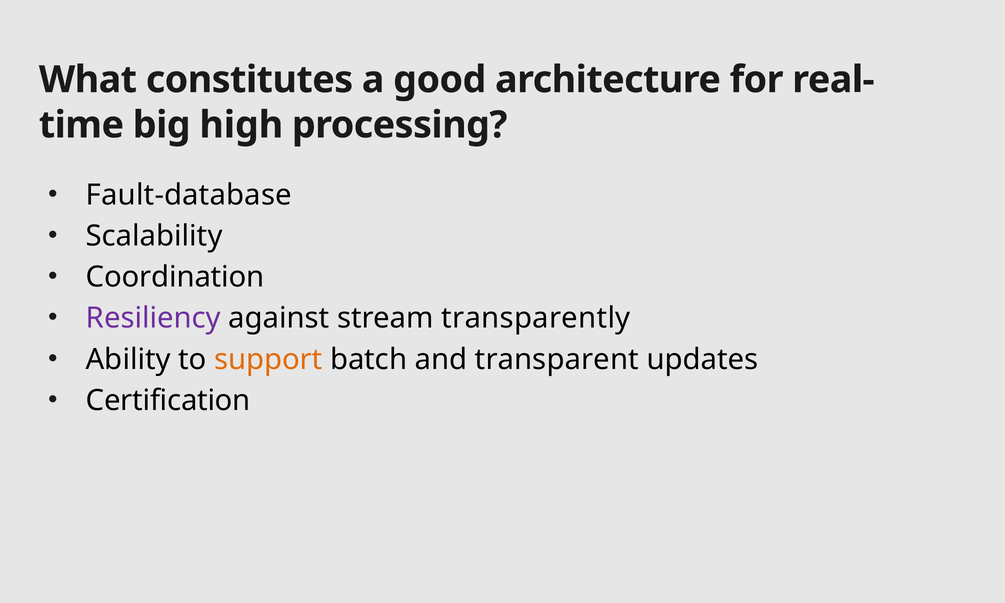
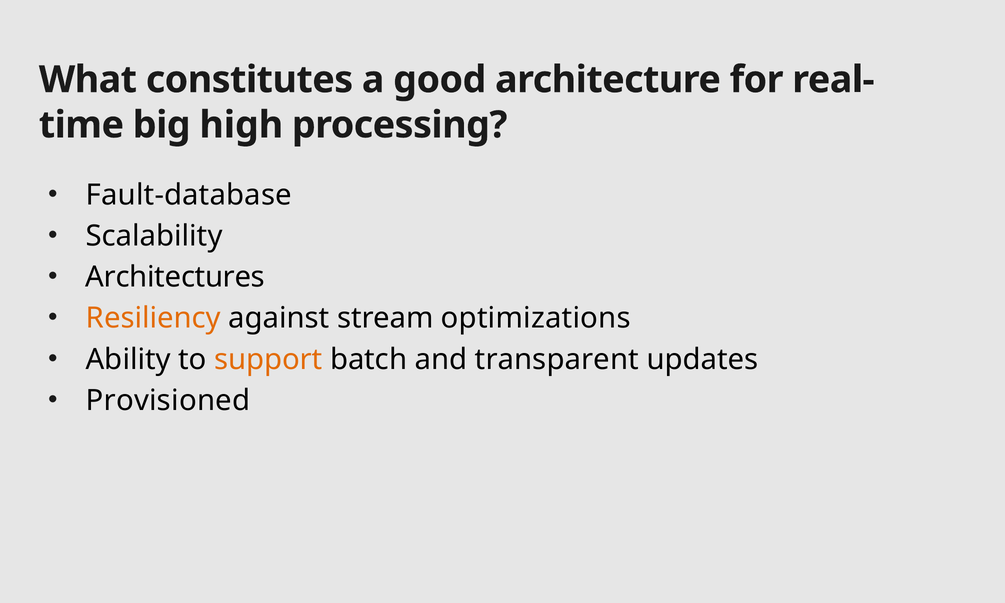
Coordination: Coordination -> Architectures
Resiliency colour: purple -> orange
transparently: transparently -> optimizations
Certification: Certification -> Provisioned
